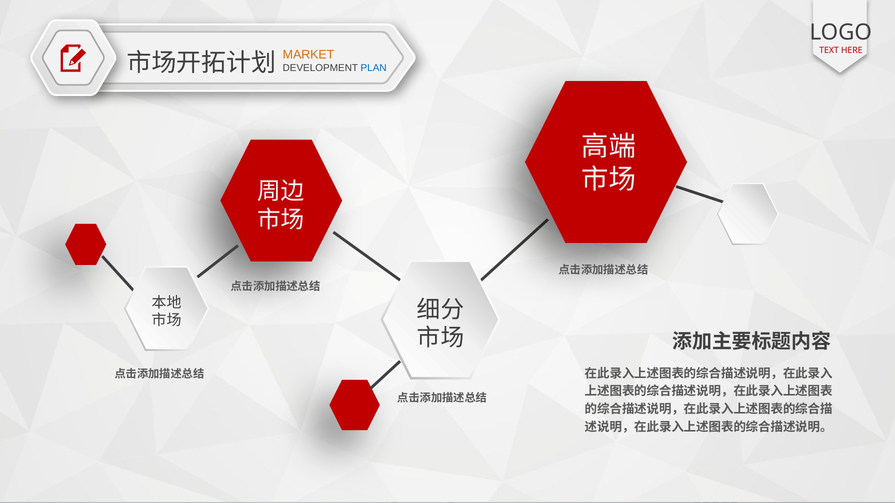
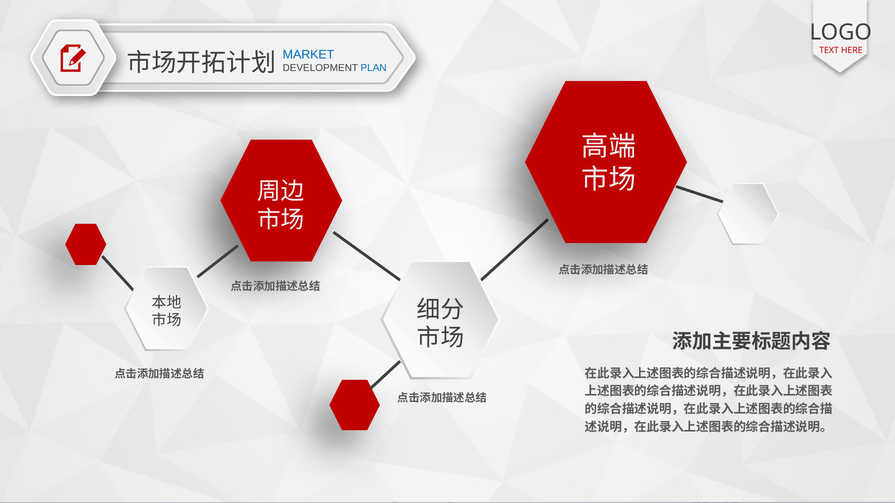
MARKET colour: orange -> blue
